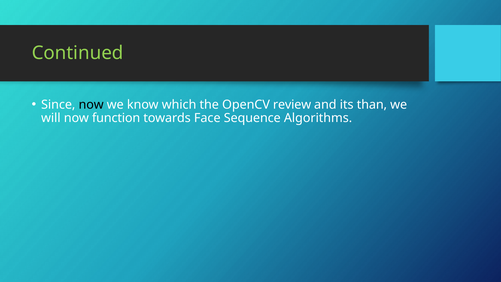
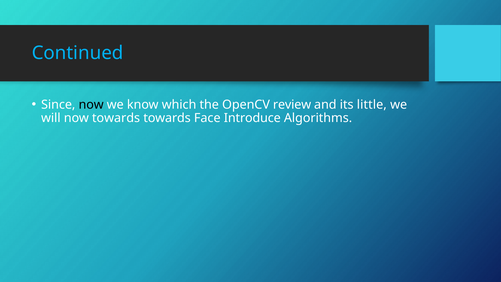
Continued colour: light green -> light blue
than: than -> little
now function: function -> towards
Sequence: Sequence -> Introduce
